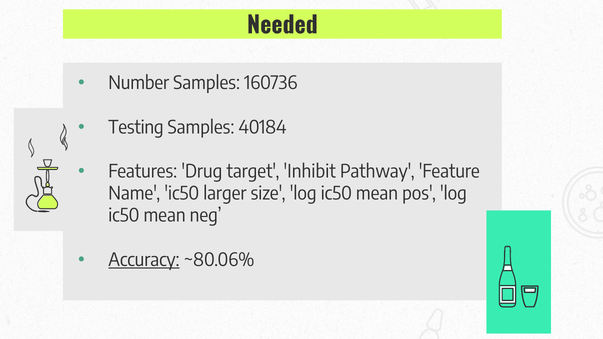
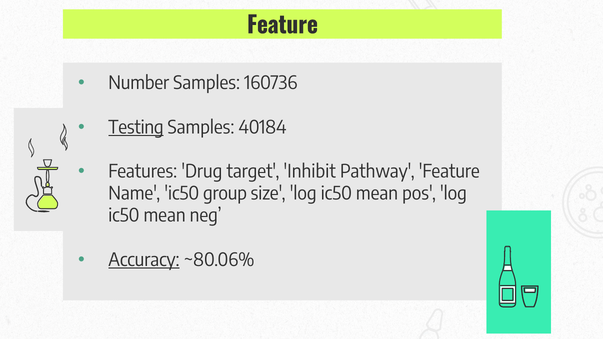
Needed at (282, 26): Needed -> Feature
Testing underline: none -> present
larger: larger -> group
